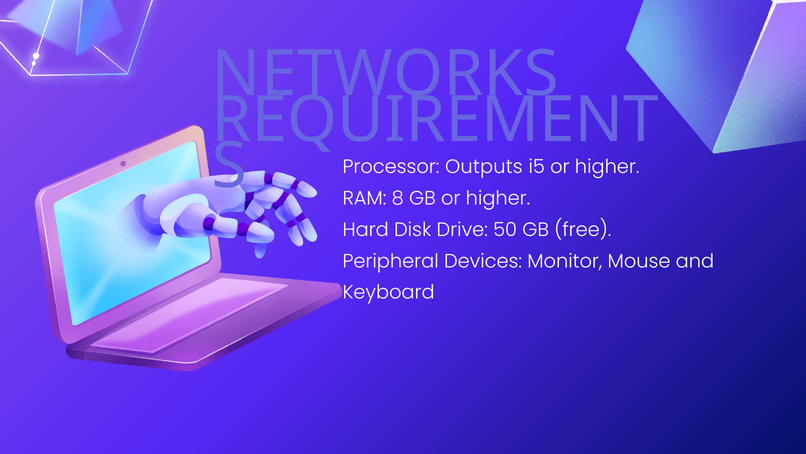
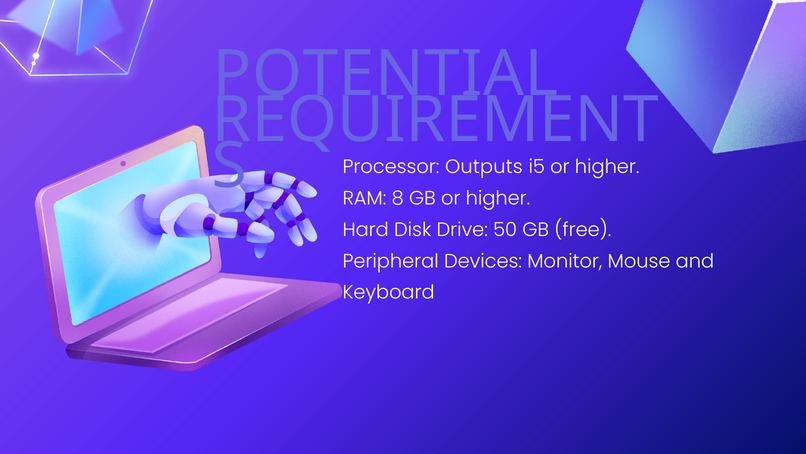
NETWORKS: NETWORKS -> POTENTIAL
